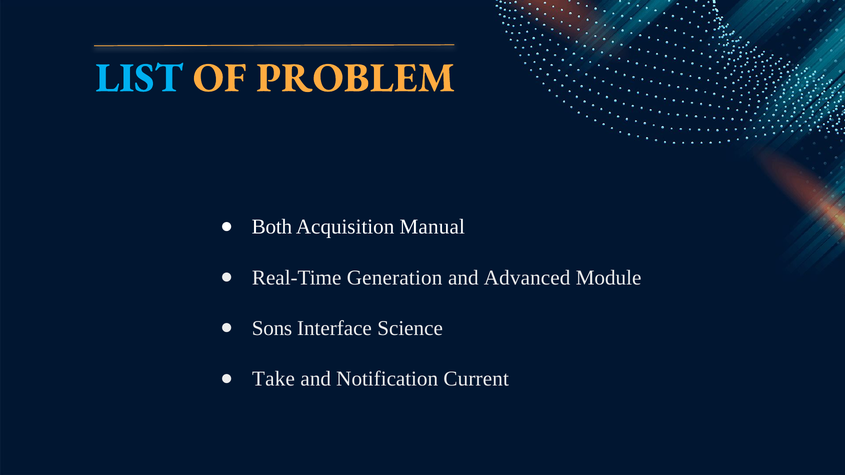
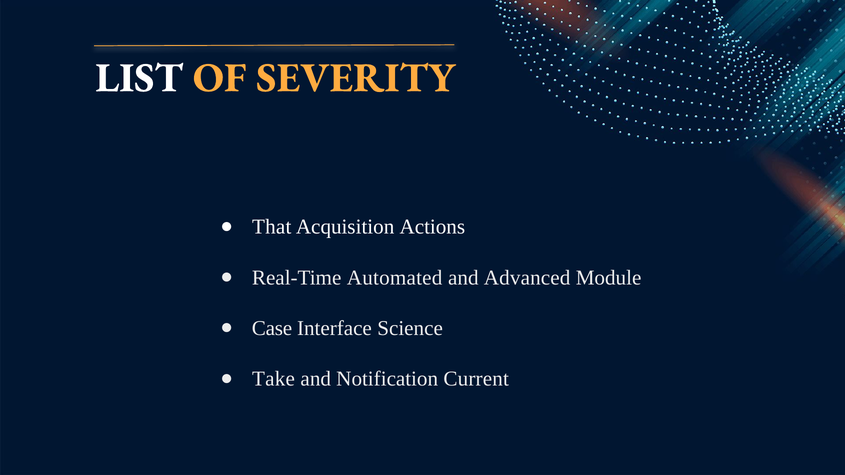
LIST colour: light blue -> white
PROBLEM: PROBLEM -> SEVERITY
Both: Both -> That
Manual: Manual -> Actions
Generation: Generation -> Automated
Sons: Sons -> Case
